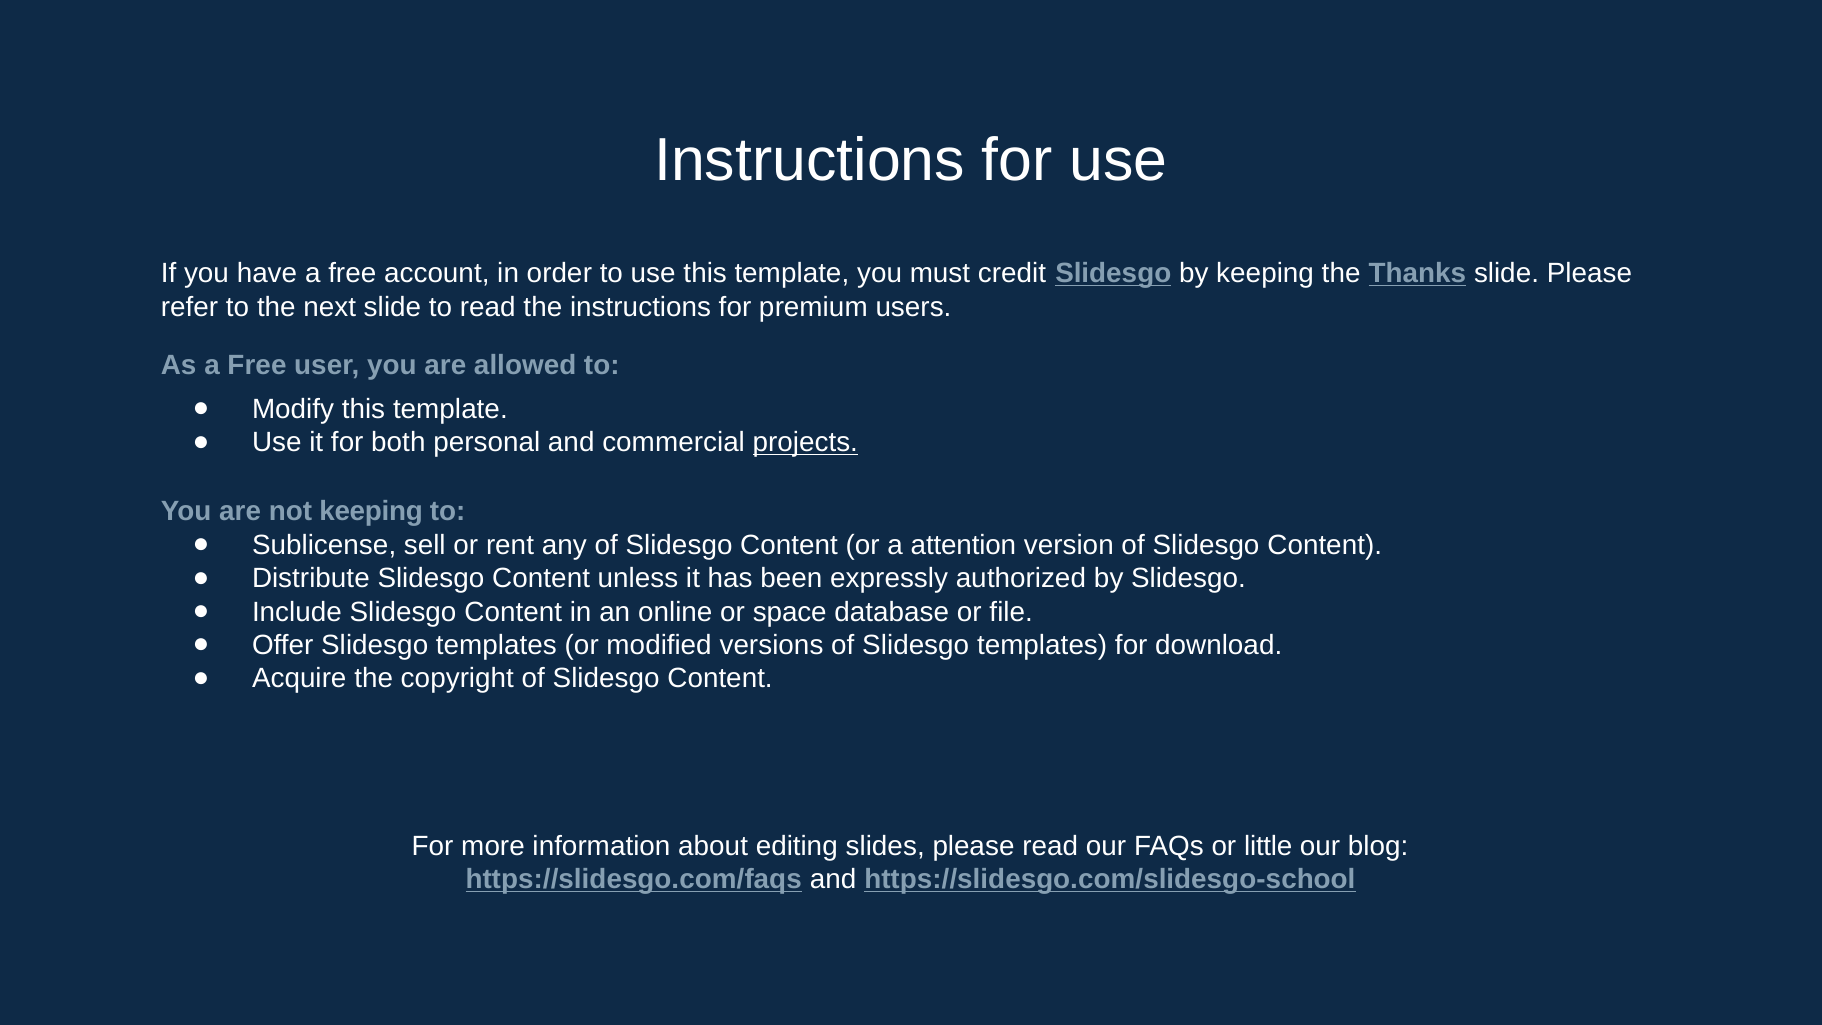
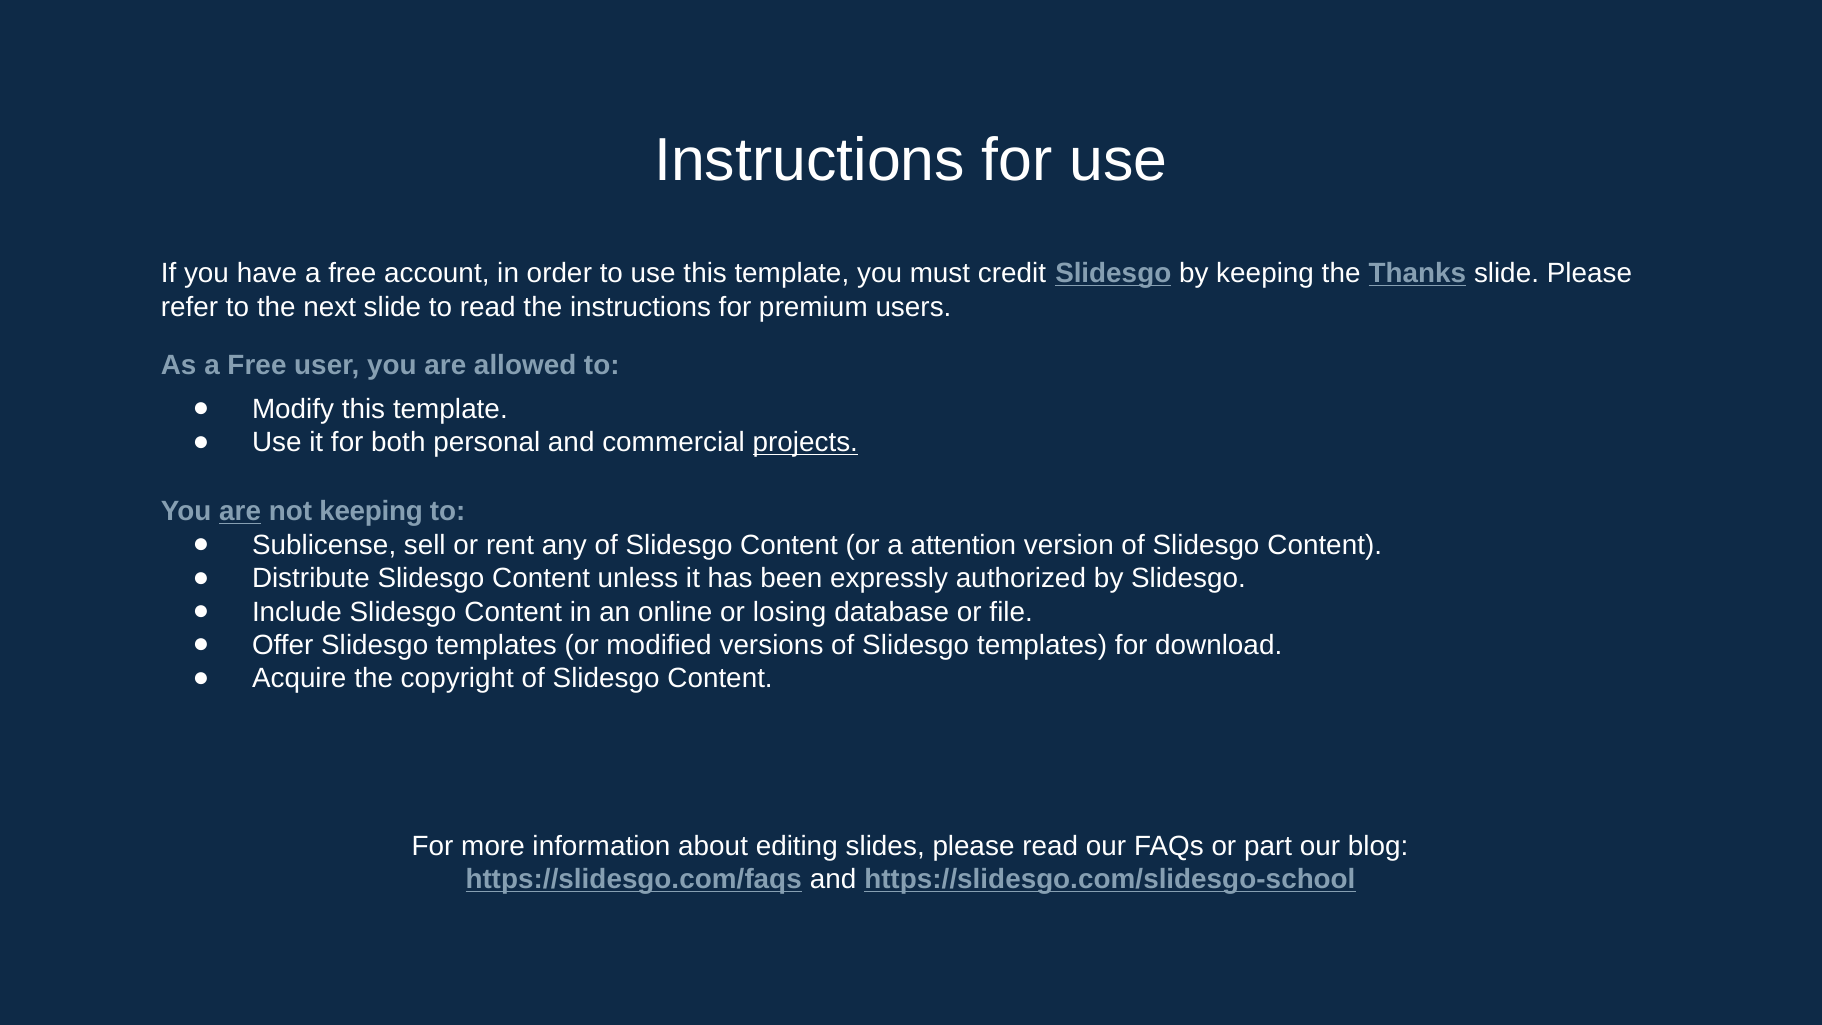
are at (240, 512) underline: none -> present
space: space -> losing
little: little -> part
